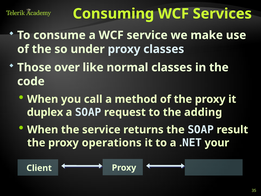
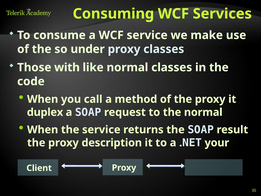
over: over -> with
the adding: adding -> normal
operations: operations -> description
